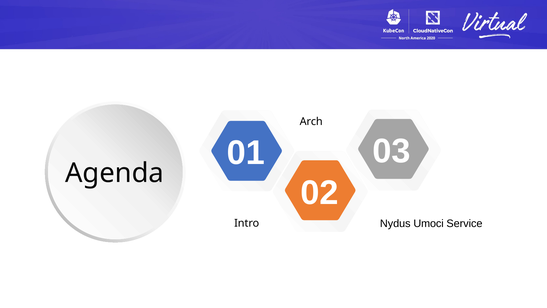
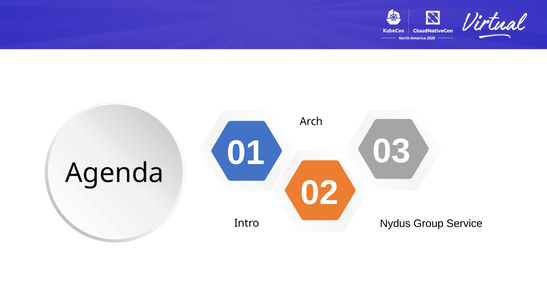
Umoci: Umoci -> Group
